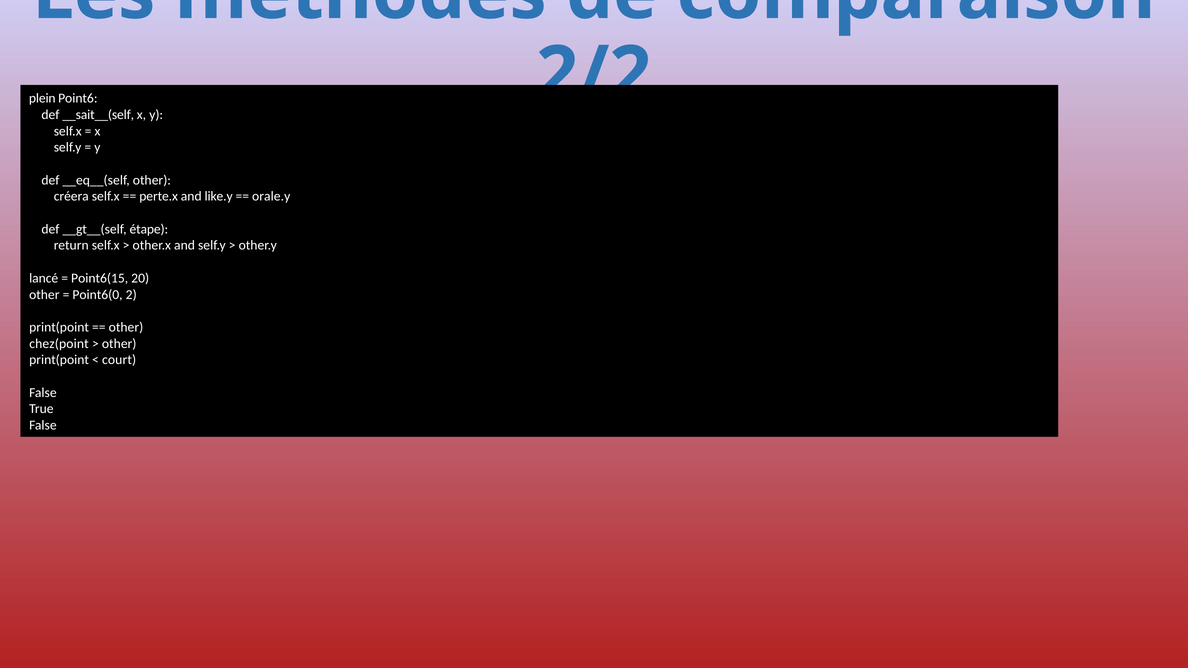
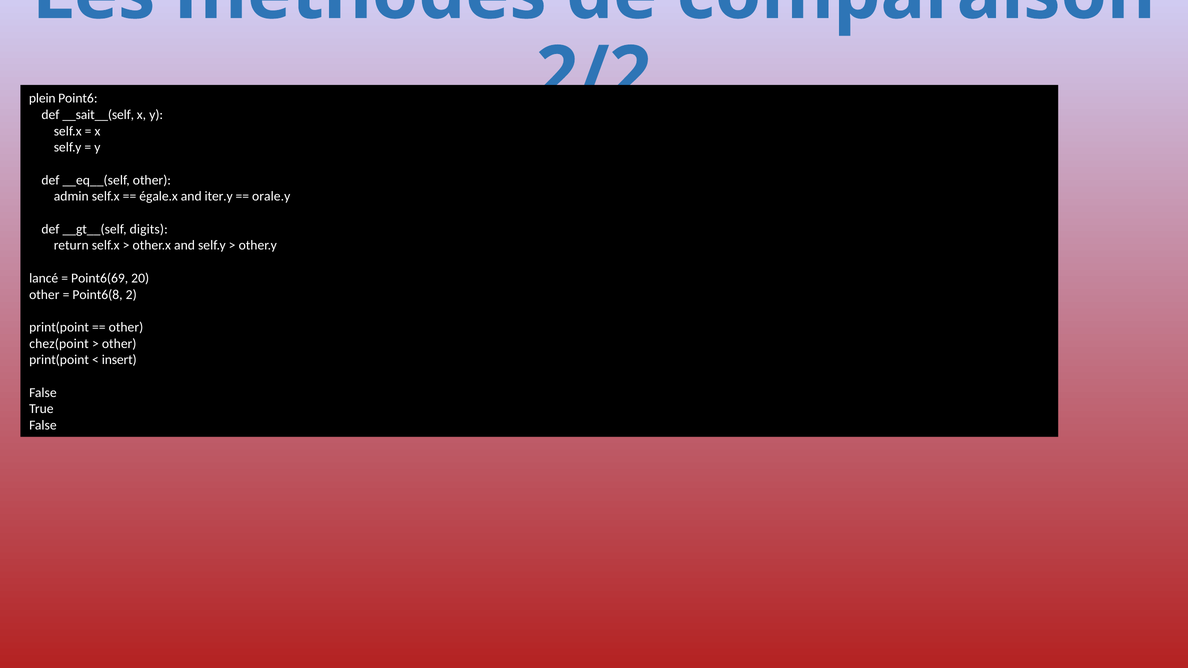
créera: créera -> admin
perte.x: perte.x -> égale.x
like.y: like.y -> iter.y
étape: étape -> digits
Point6(15: Point6(15 -> Point6(69
Point6(0: Point6(0 -> Point6(8
court: court -> insert
